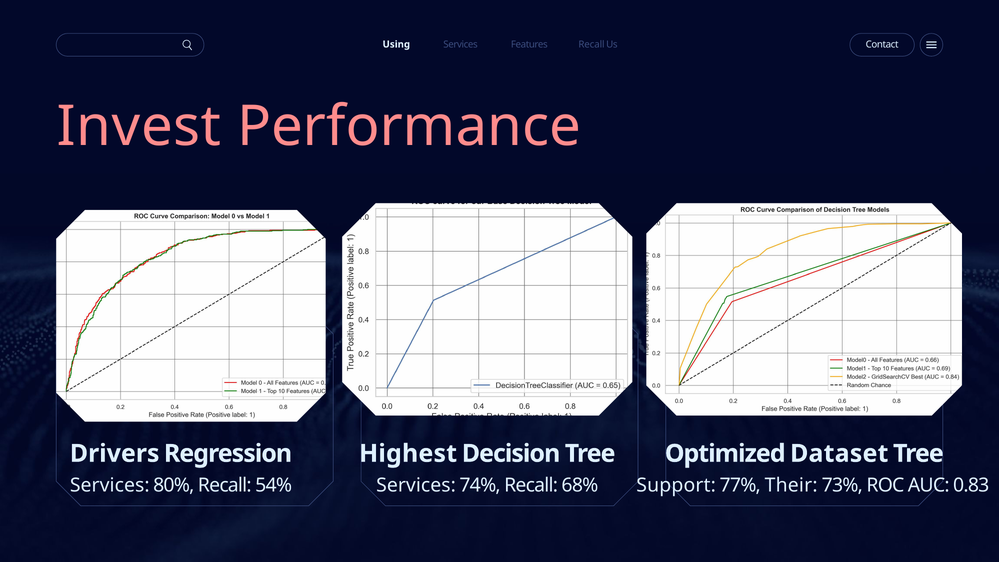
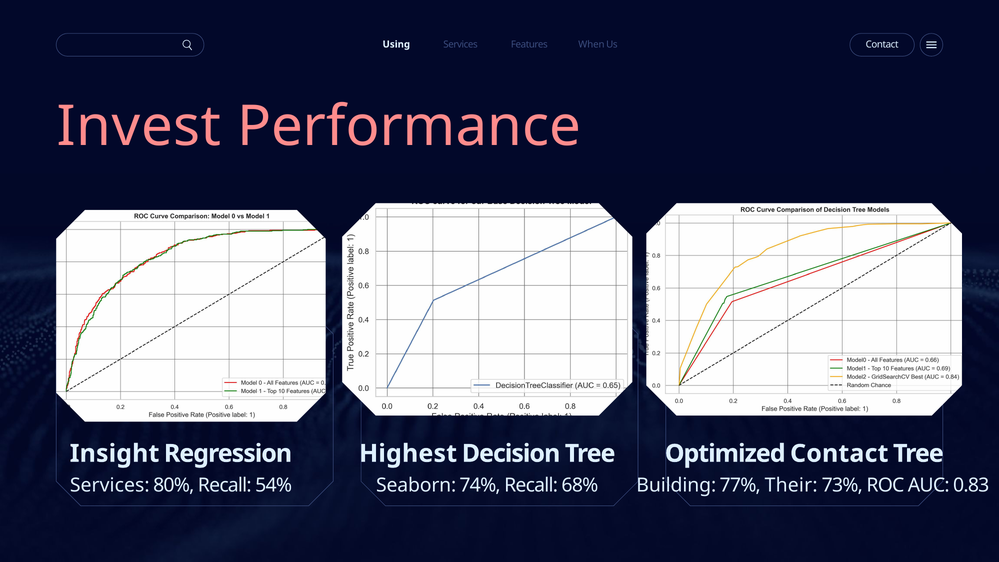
Services Recall: Recall -> When
Drivers: Drivers -> Insight
Optimized Dataset: Dataset -> Contact
Services at (416, 485): Services -> Seaborn
Support: Support -> Building
